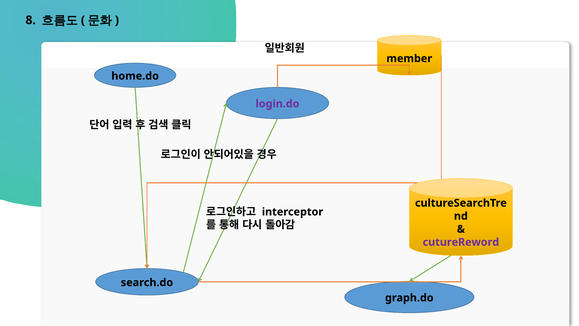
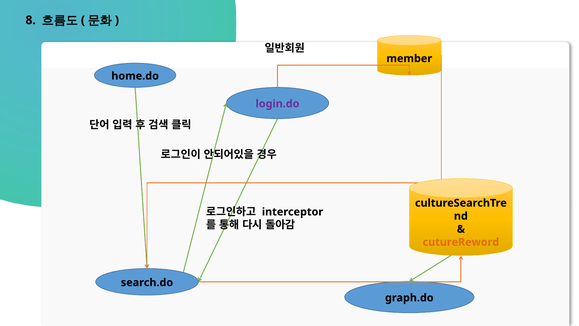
cutureReword colour: purple -> orange
